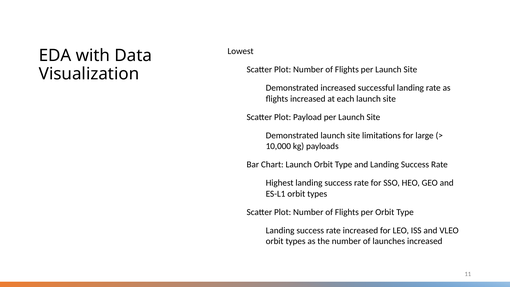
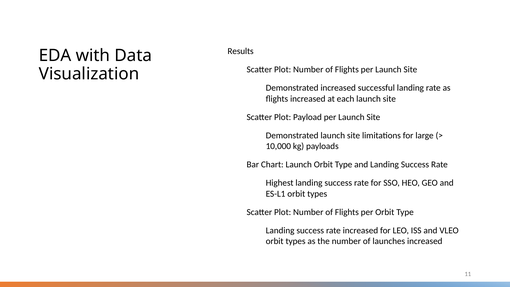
Lowest: Lowest -> Results
